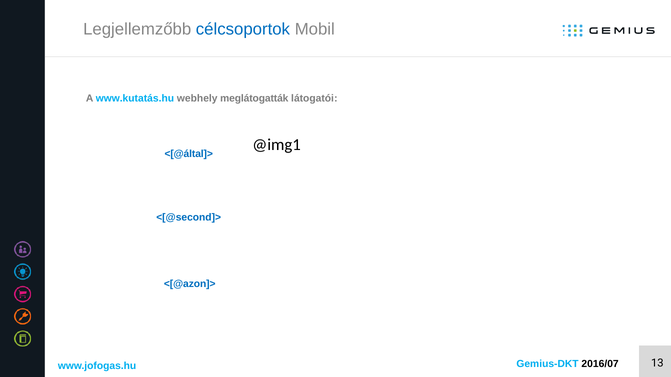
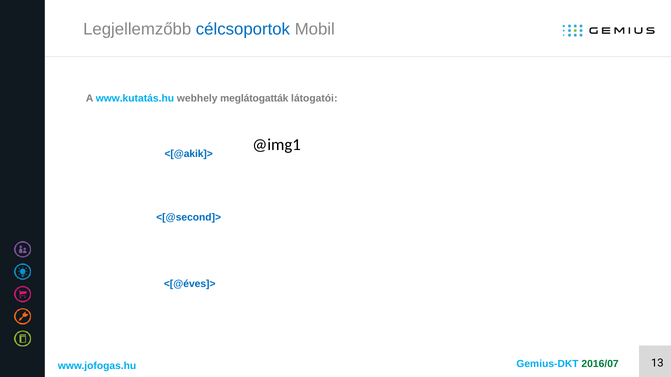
<[@által]>: <[@által]> -> <[@akik]>
<[@azon]>: <[@azon]> -> <[@éves]>
2016/07 colour: black -> green
